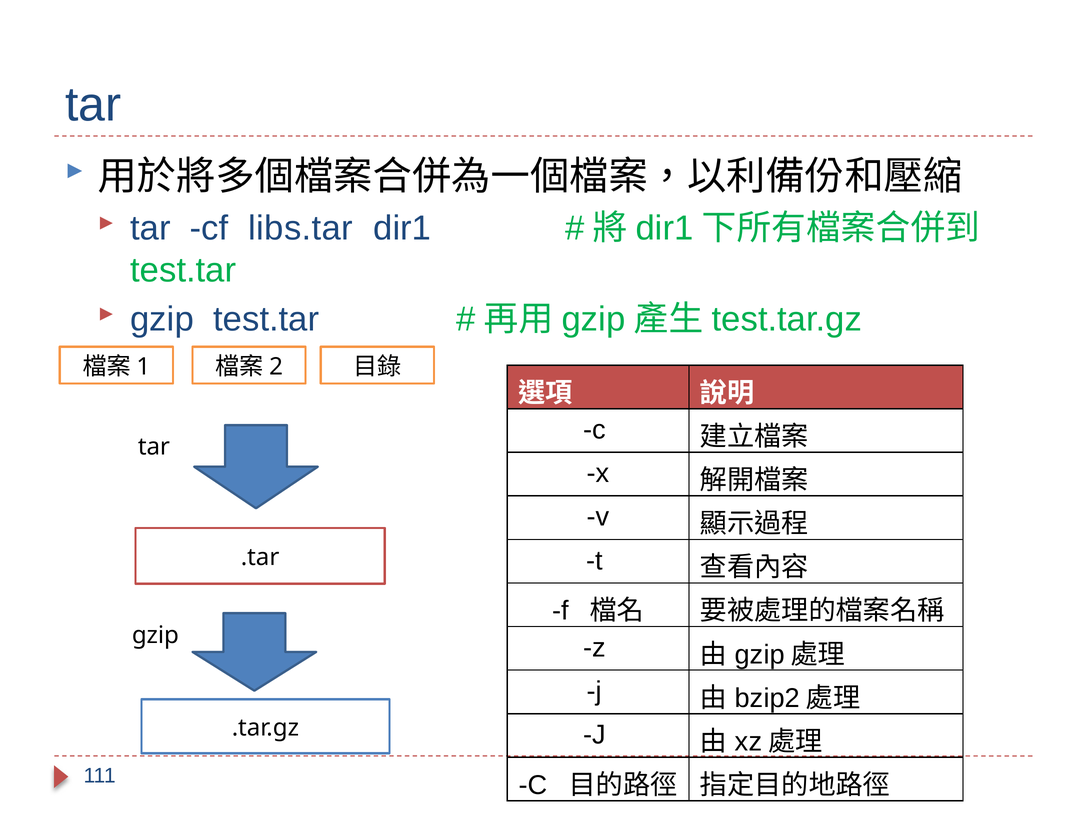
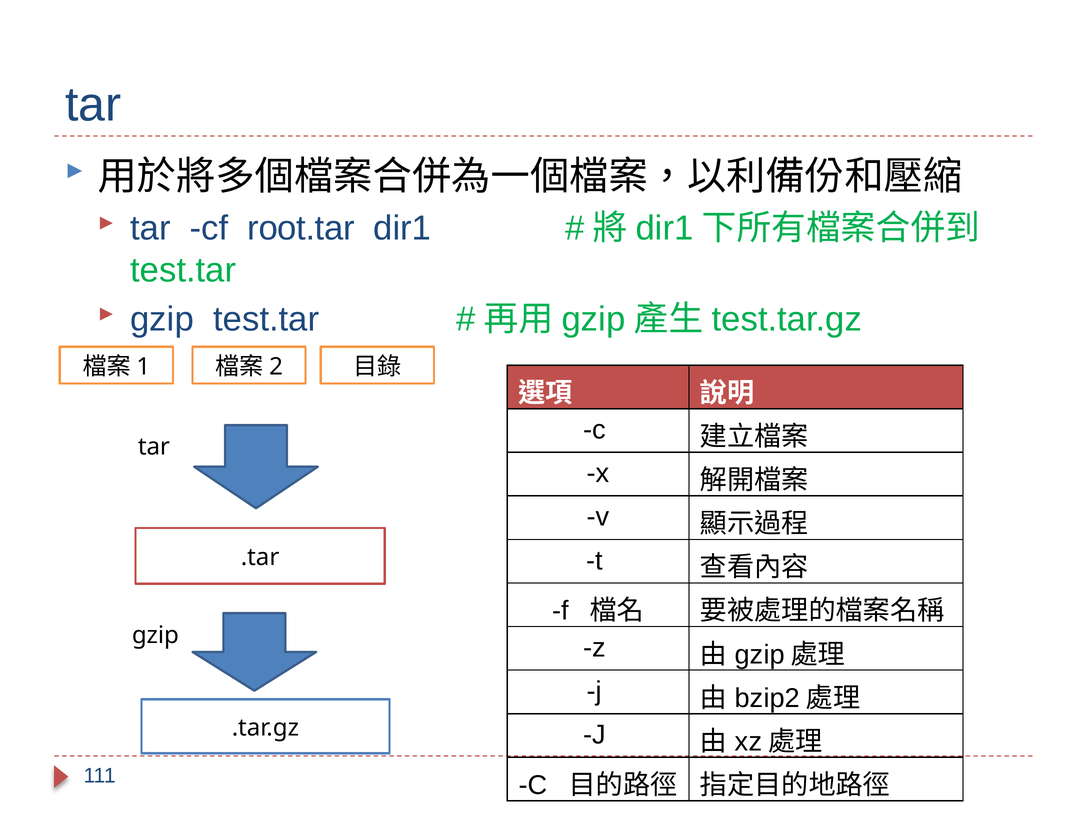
libs.tar: libs.tar -> root.tar
